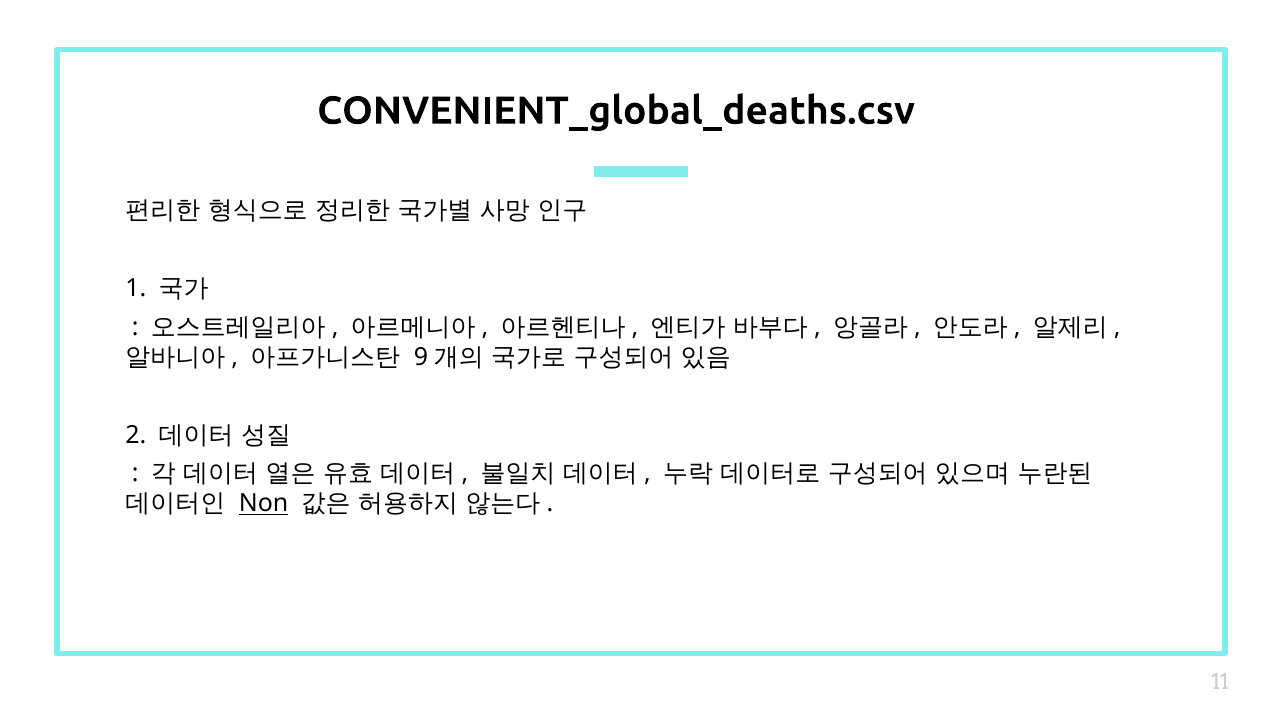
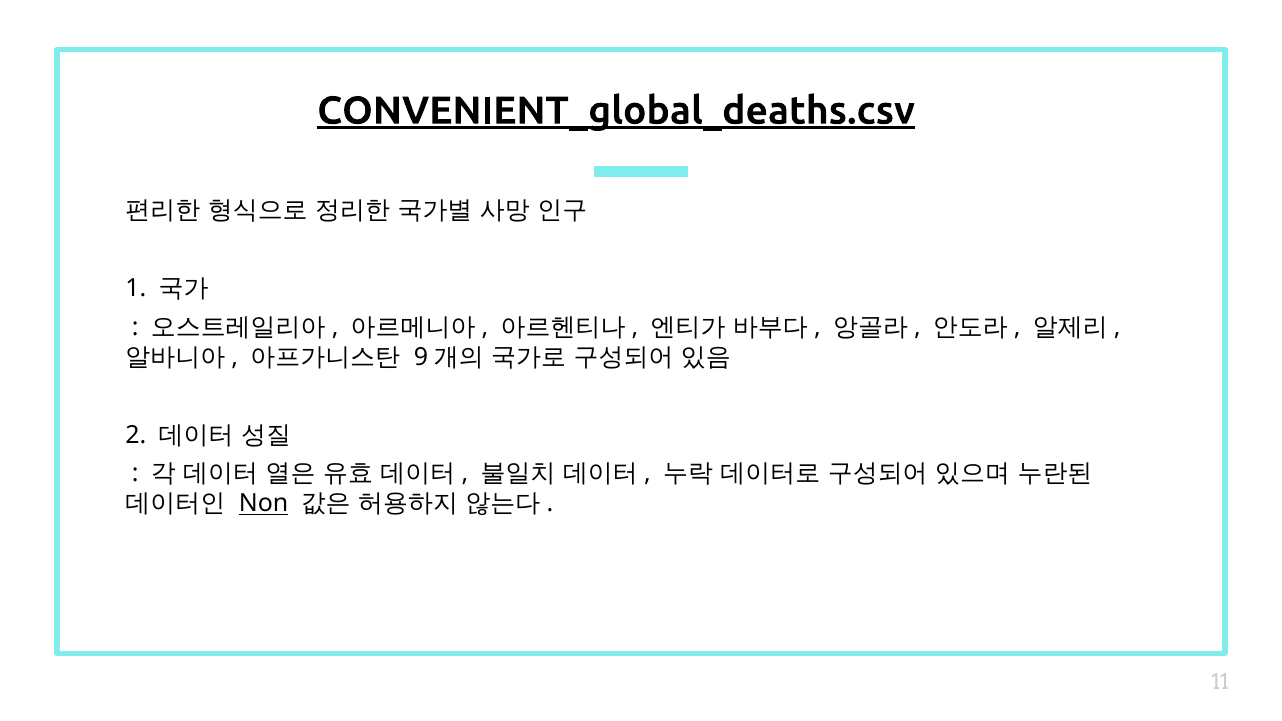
CONVENIENT_global_deaths.csv underline: none -> present
